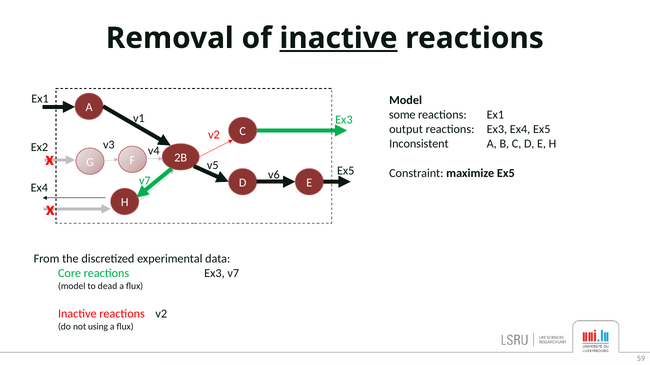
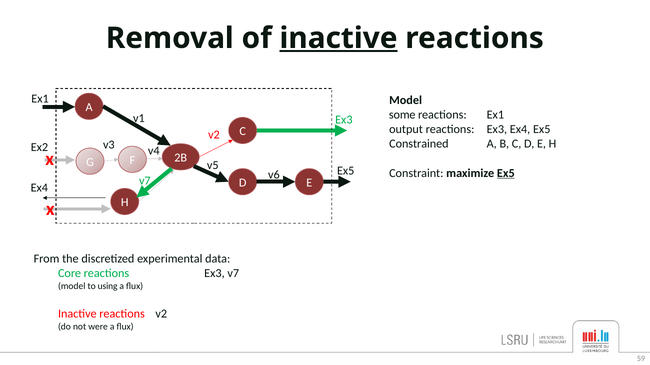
Inconsistent: Inconsistent -> Constrained
Ex5 at (506, 173) underline: none -> present
dead: dead -> using
using: using -> were
